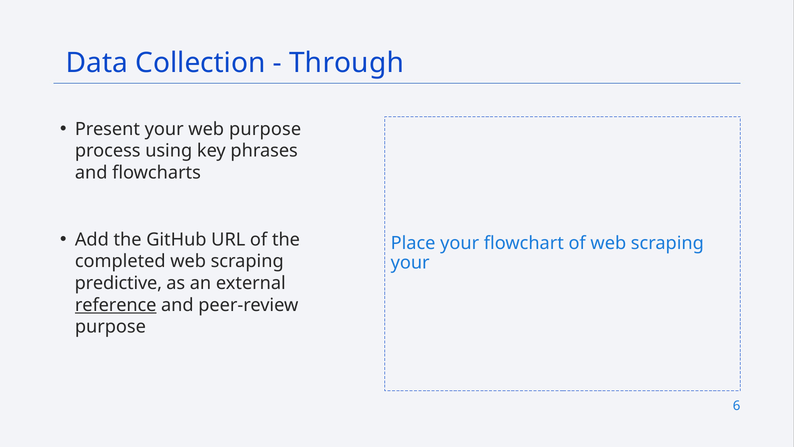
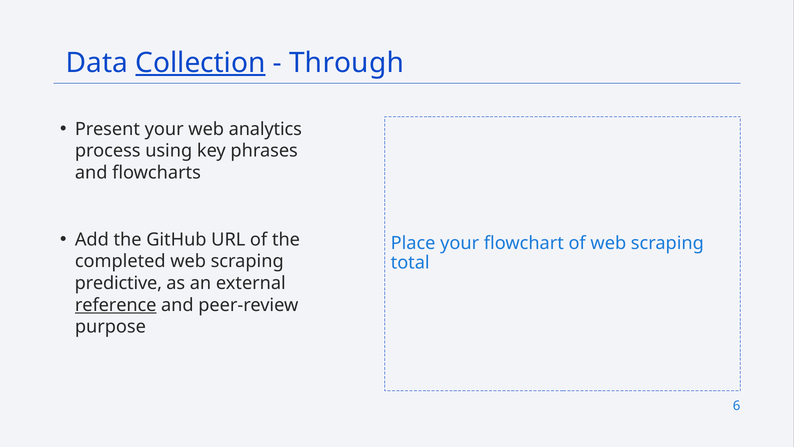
Collection underline: none -> present
web purpose: purpose -> analytics
your at (410, 263): your -> total
